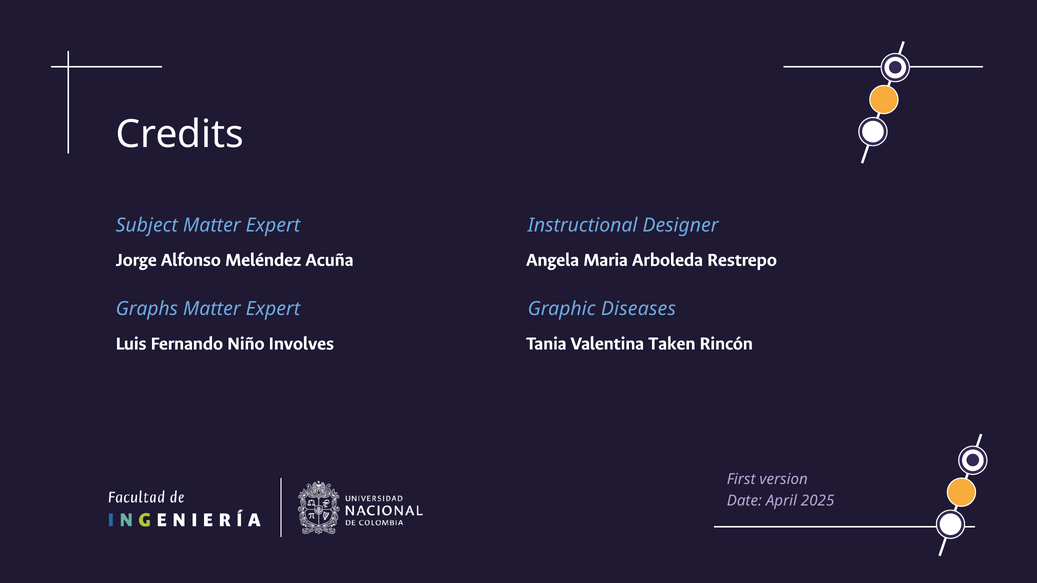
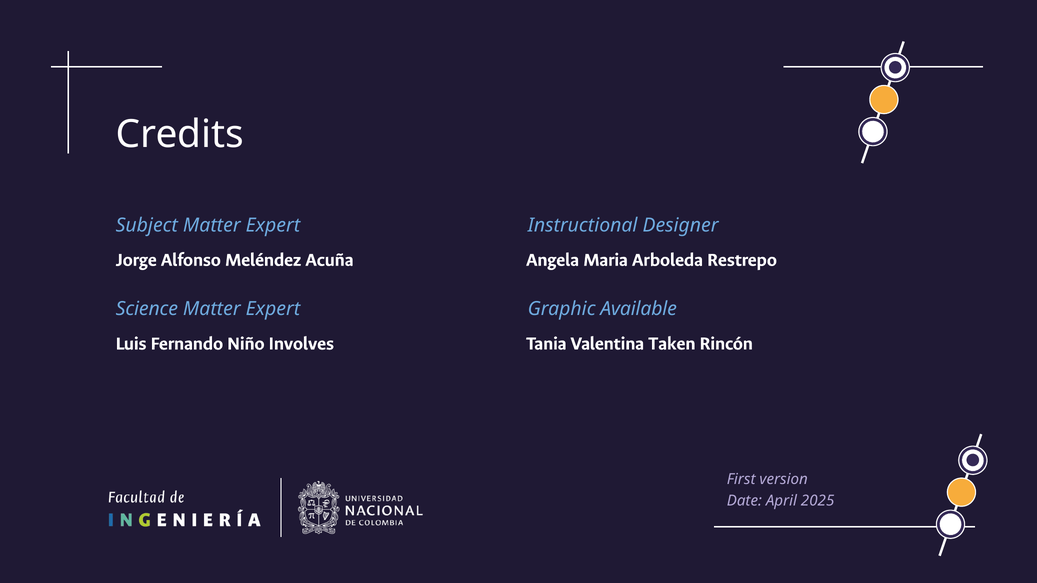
Graphs: Graphs -> Science
Diseases: Diseases -> Available
